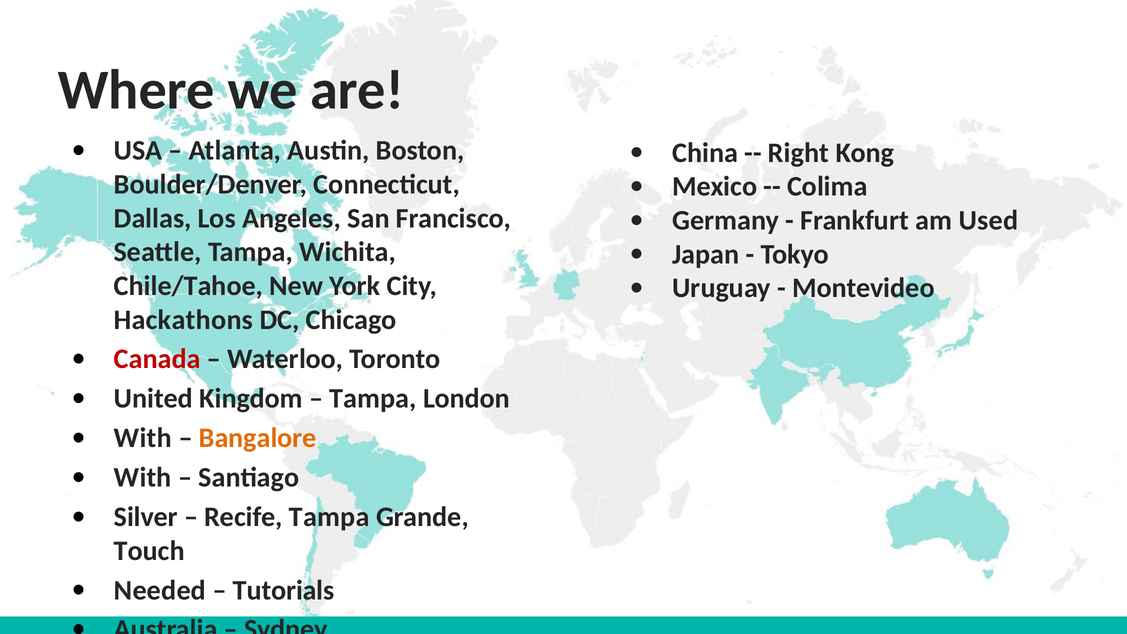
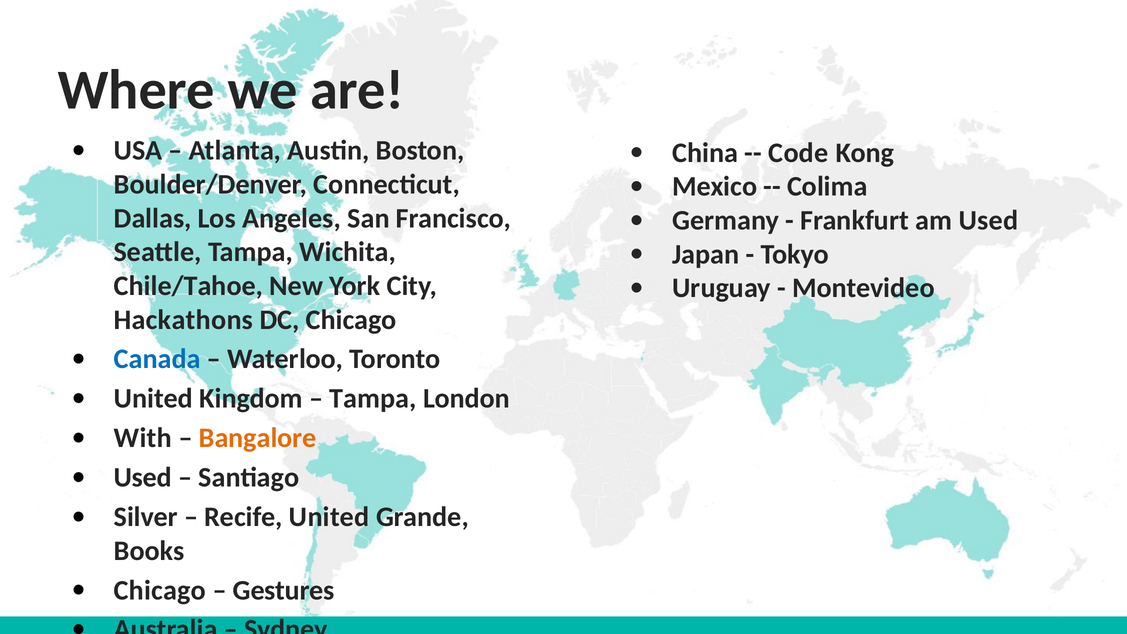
Right: Right -> Code
Canada colour: red -> blue
With at (143, 477): With -> Used
Recife Tampa: Tampa -> United
Touch: Touch -> Books
Needed at (160, 590): Needed -> Chicago
Tutorials: Tutorials -> Gestures
